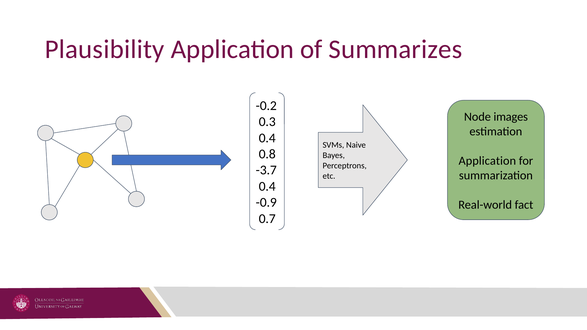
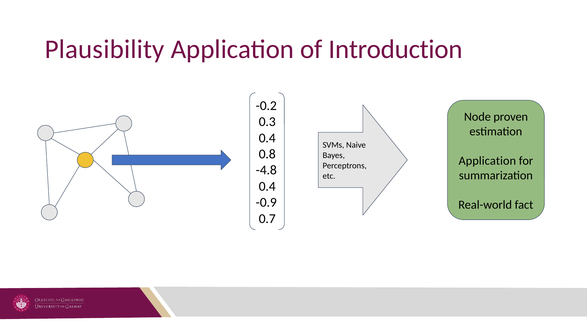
Summarizes: Summarizes -> Introduction
images: images -> proven
-3.7: -3.7 -> -4.8
